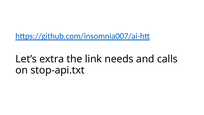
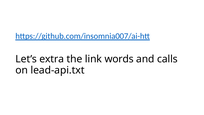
needs: needs -> words
stop-api.txt: stop-api.txt -> lead-api.txt
